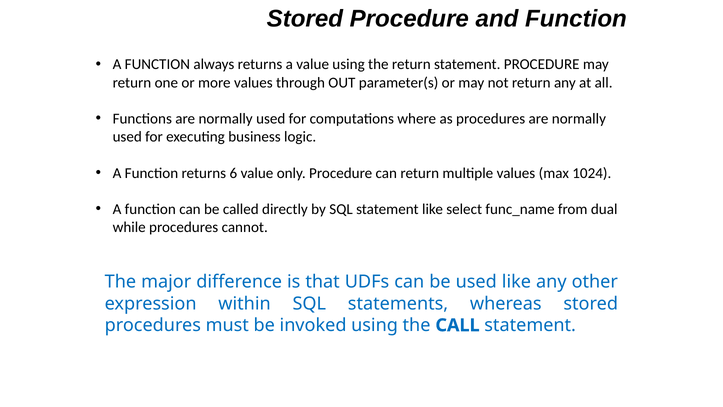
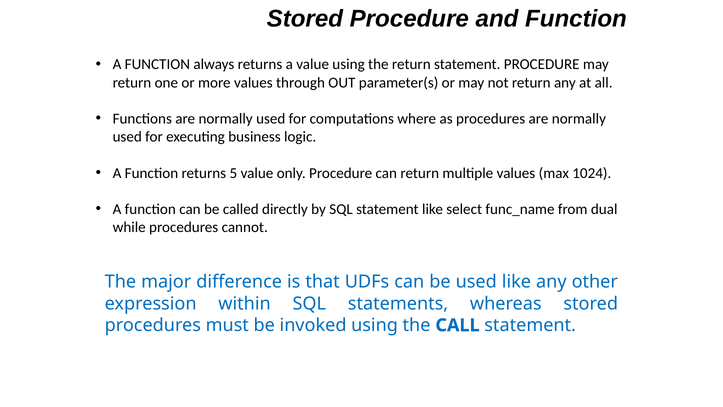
6: 6 -> 5
